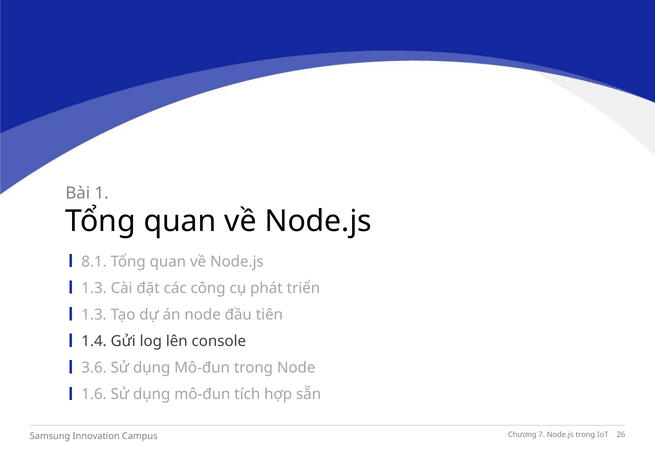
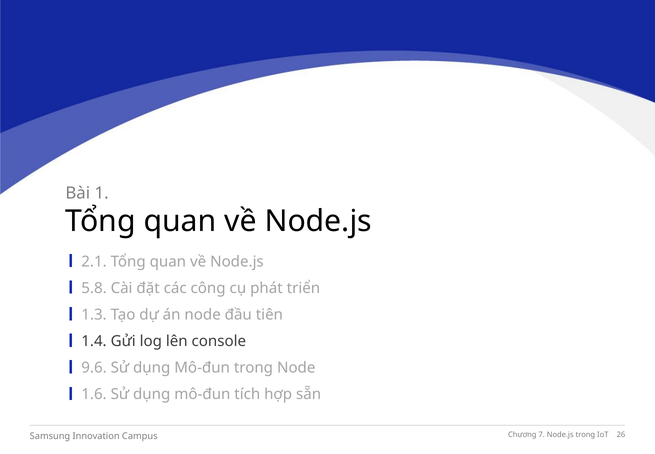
8.1: 8.1 -> 2.1
1.3 at (94, 288): 1.3 -> 5.8
3.6: 3.6 -> 9.6
